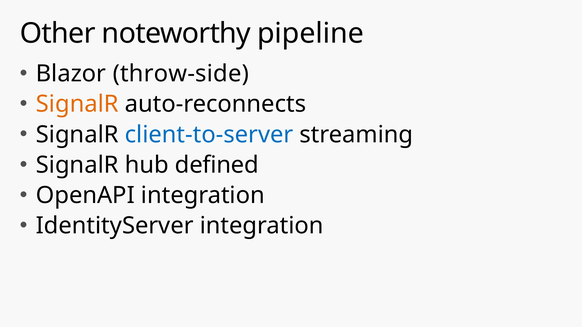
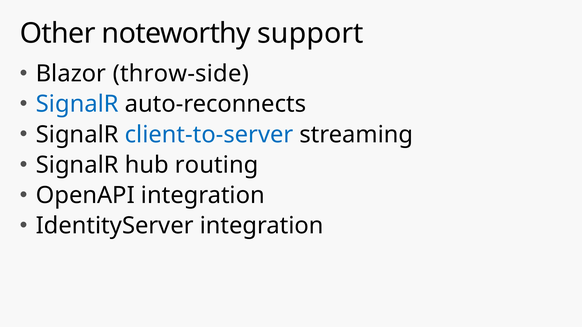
pipeline: pipeline -> support
SignalR at (77, 104) colour: orange -> blue
defined: defined -> routing
